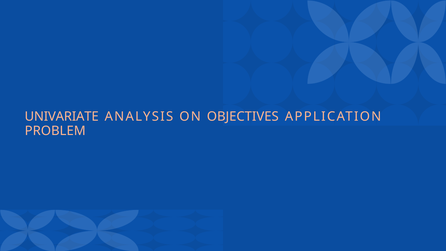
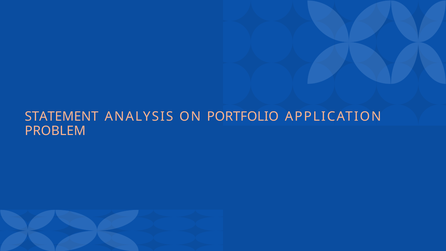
UNIVARIATE: UNIVARIATE -> STATEMENT
OBJECTIVES: OBJECTIVES -> PORTFOLIO
